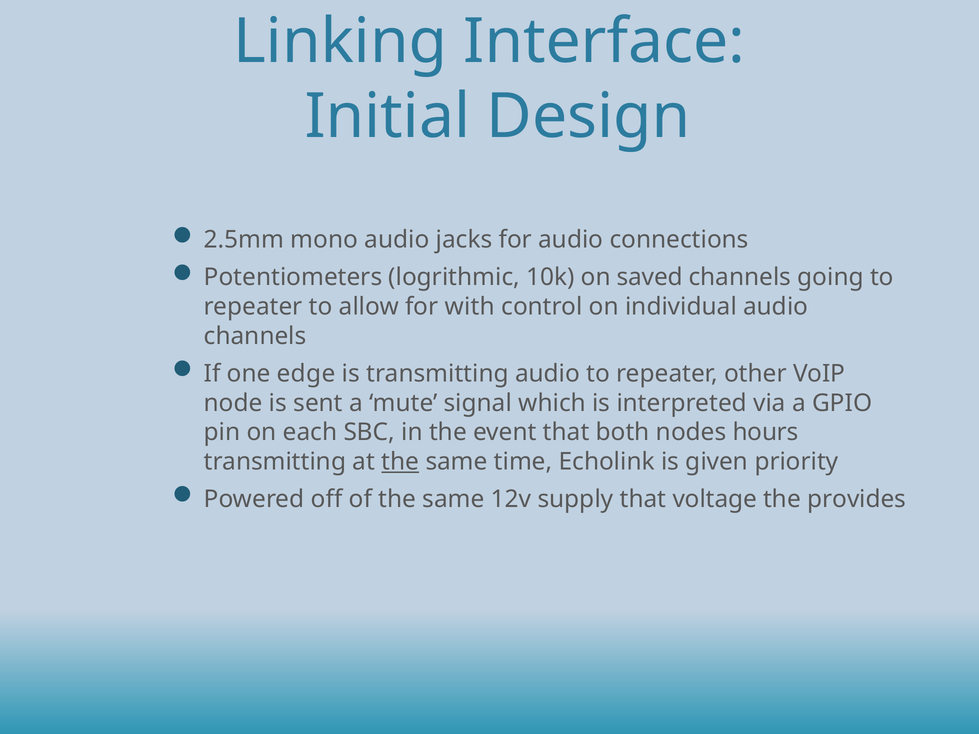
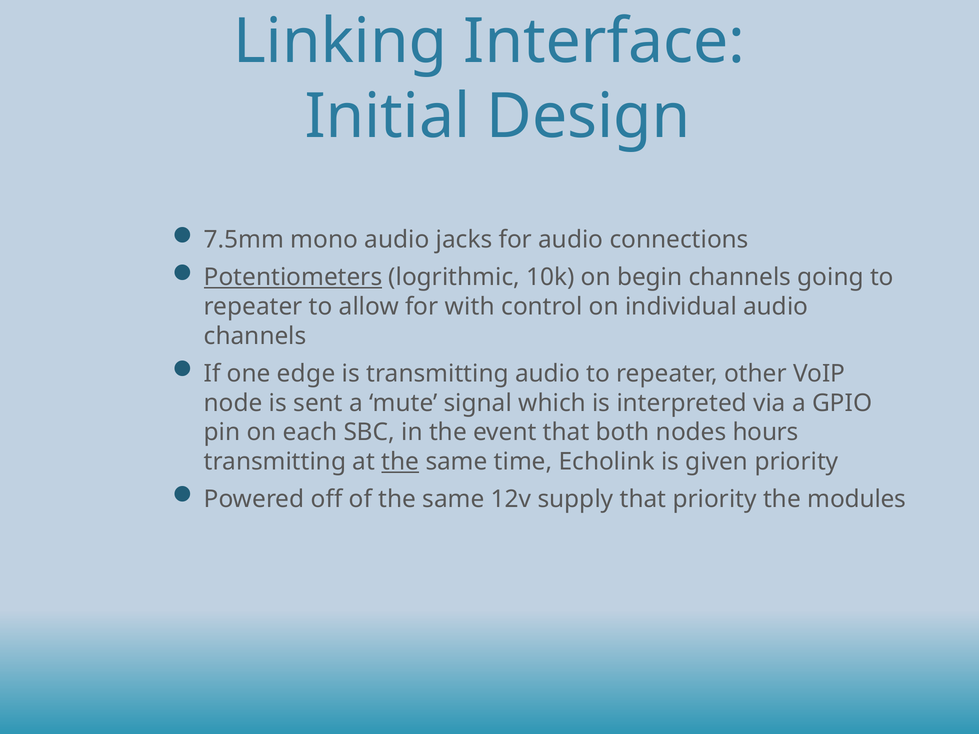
2.5mm: 2.5mm -> 7.5mm
Potentiometers underline: none -> present
saved: saved -> begin
that voltage: voltage -> priority
provides: provides -> modules
